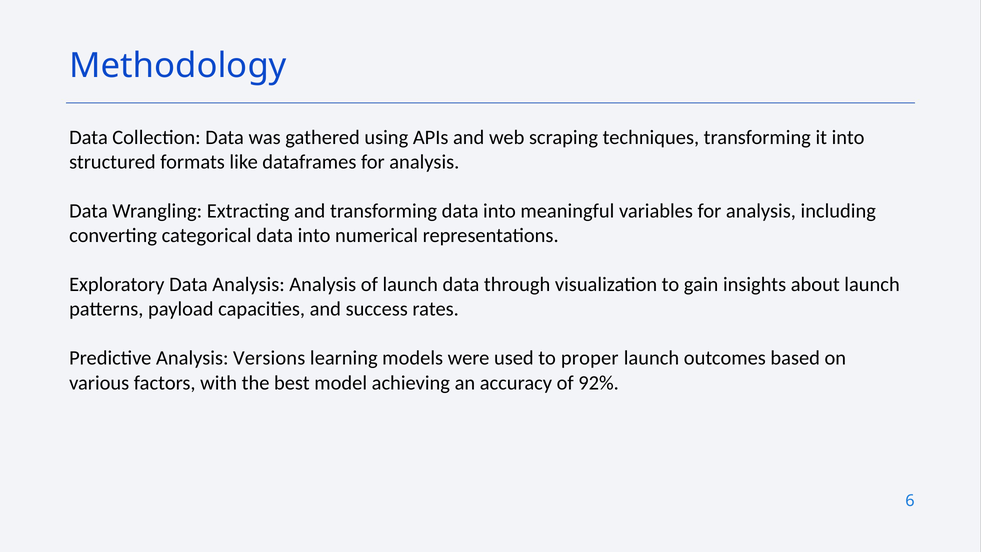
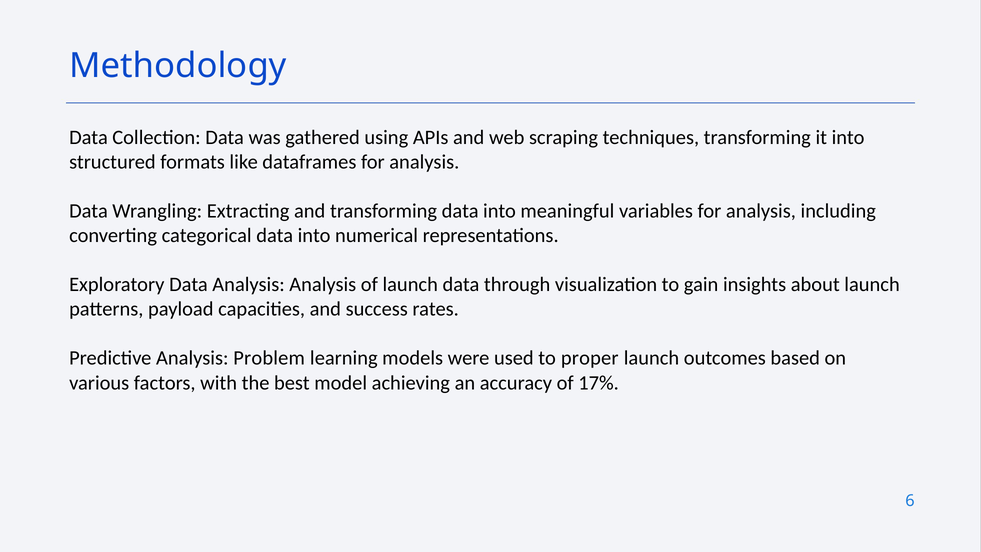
Versions: Versions -> Problem
92%: 92% -> 17%
